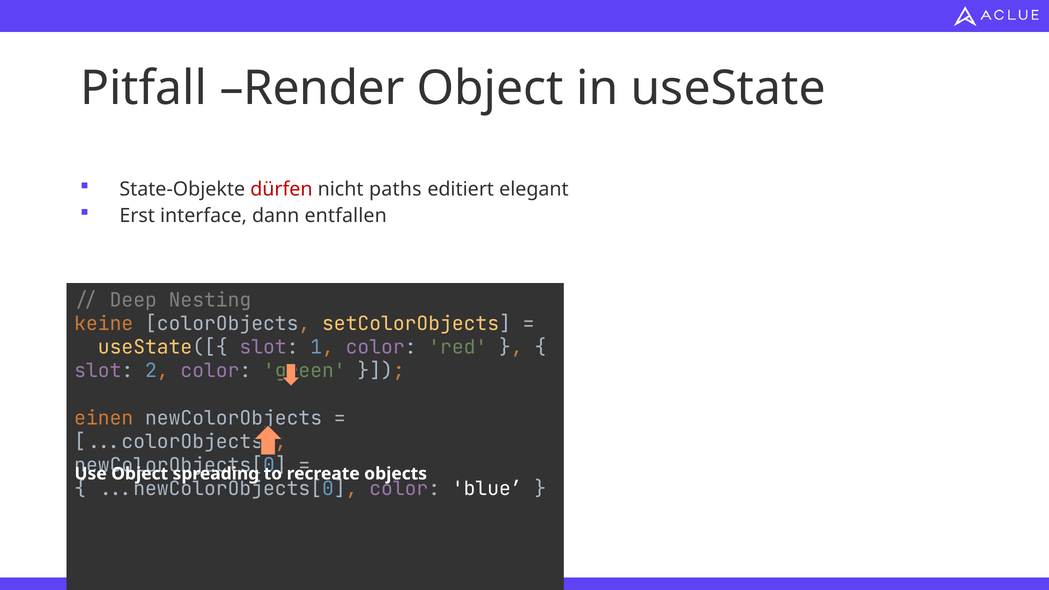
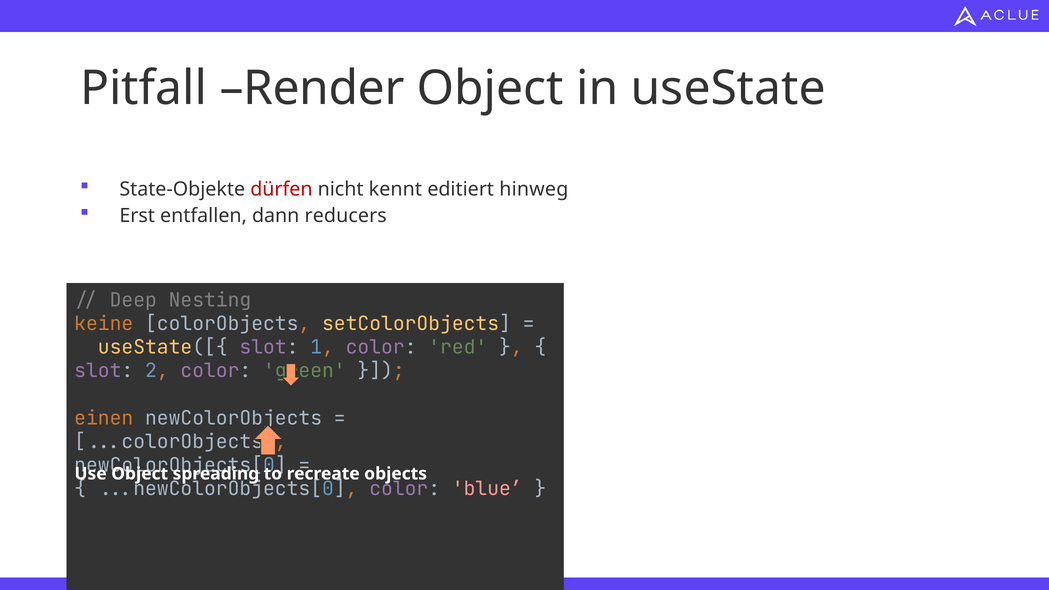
paths: paths -> kennt
elegant: elegant -> hinweg
interface: interface -> entfallen
entfallen: entfallen -> reducers
blue colour: white -> pink
